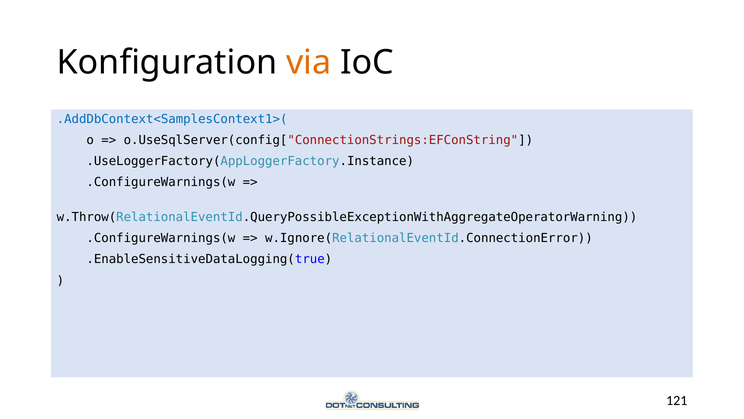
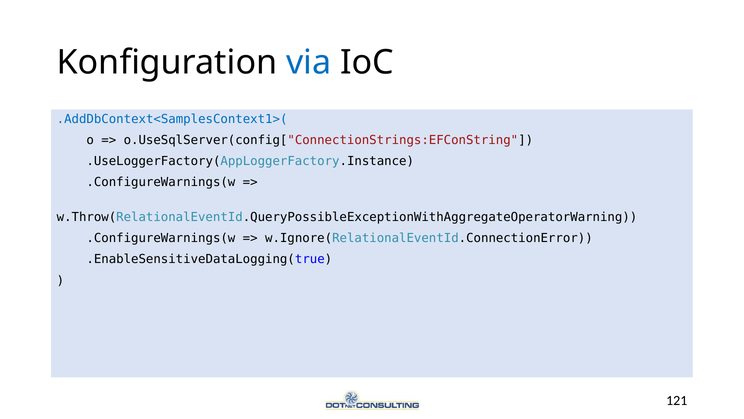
via colour: orange -> blue
